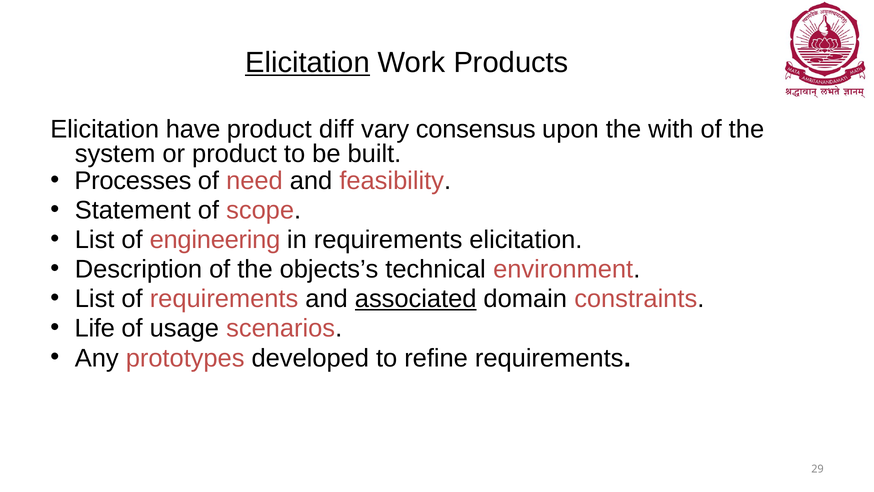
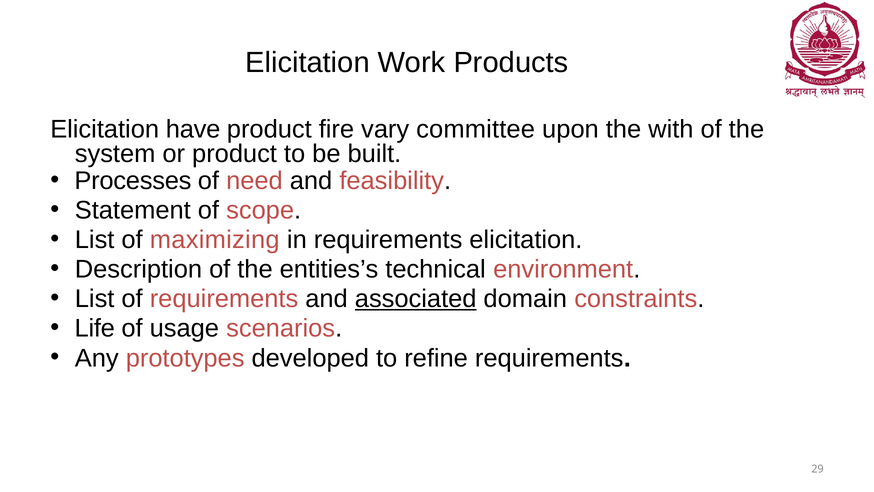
Elicitation at (307, 63) underline: present -> none
diff: diff -> fire
consensus: consensus -> committee
engineering: engineering -> maximizing
objects’s: objects’s -> entities’s
